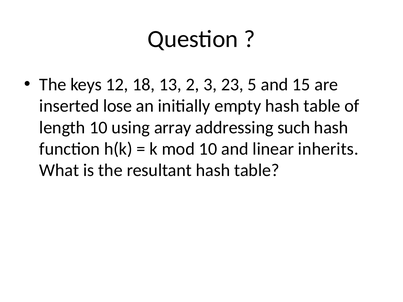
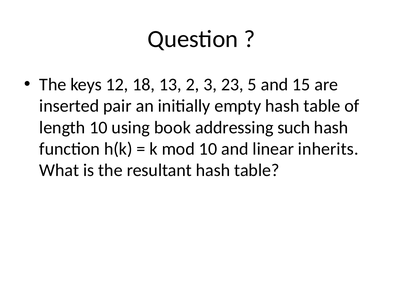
lose: lose -> pair
array: array -> book
